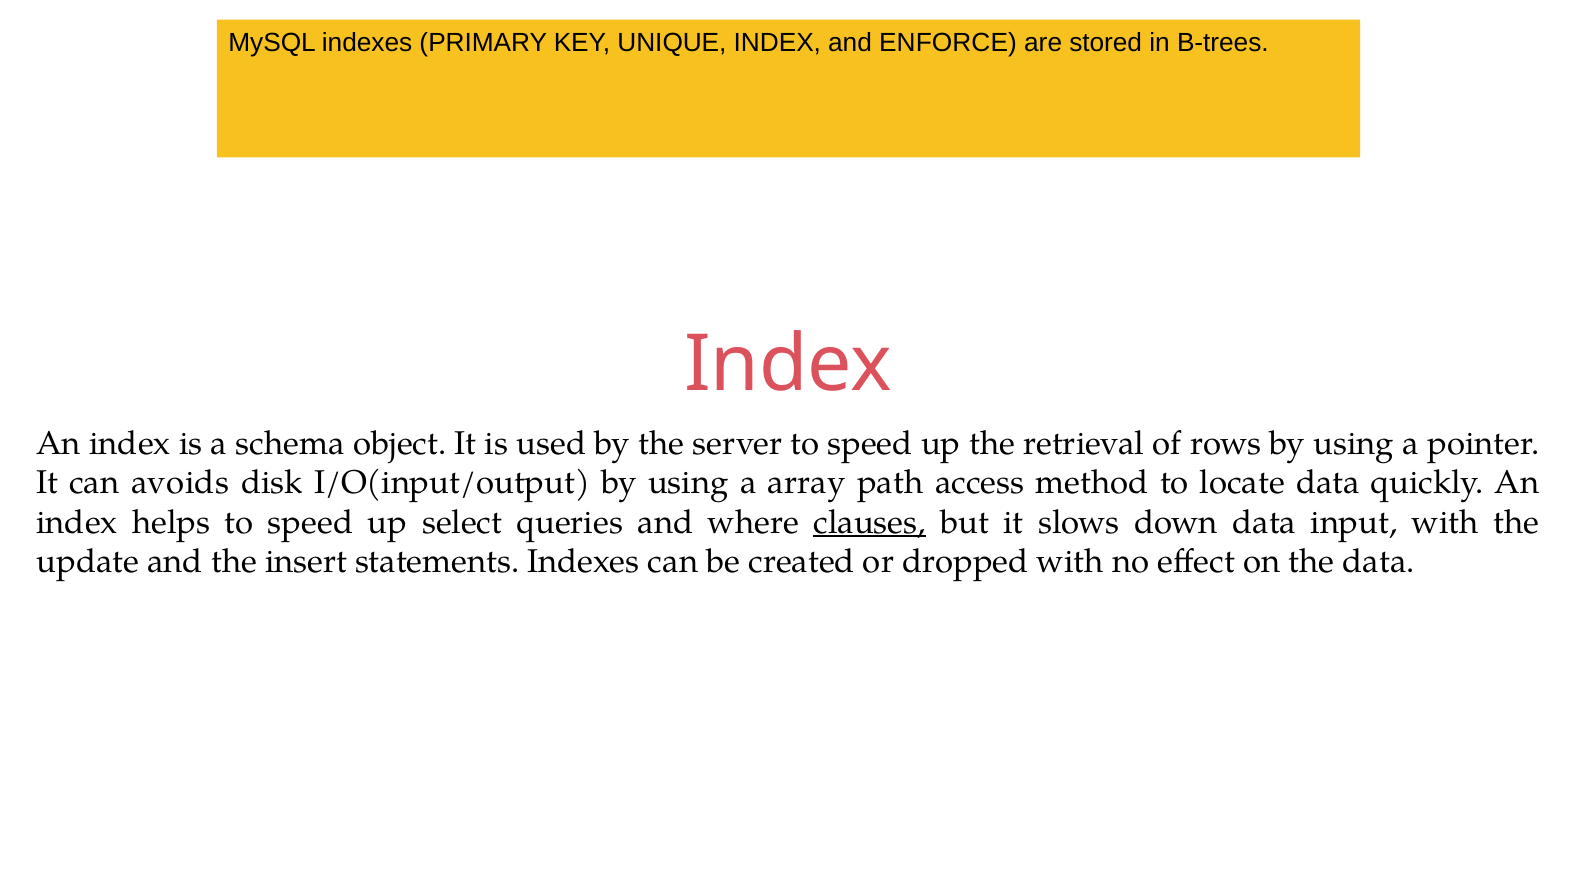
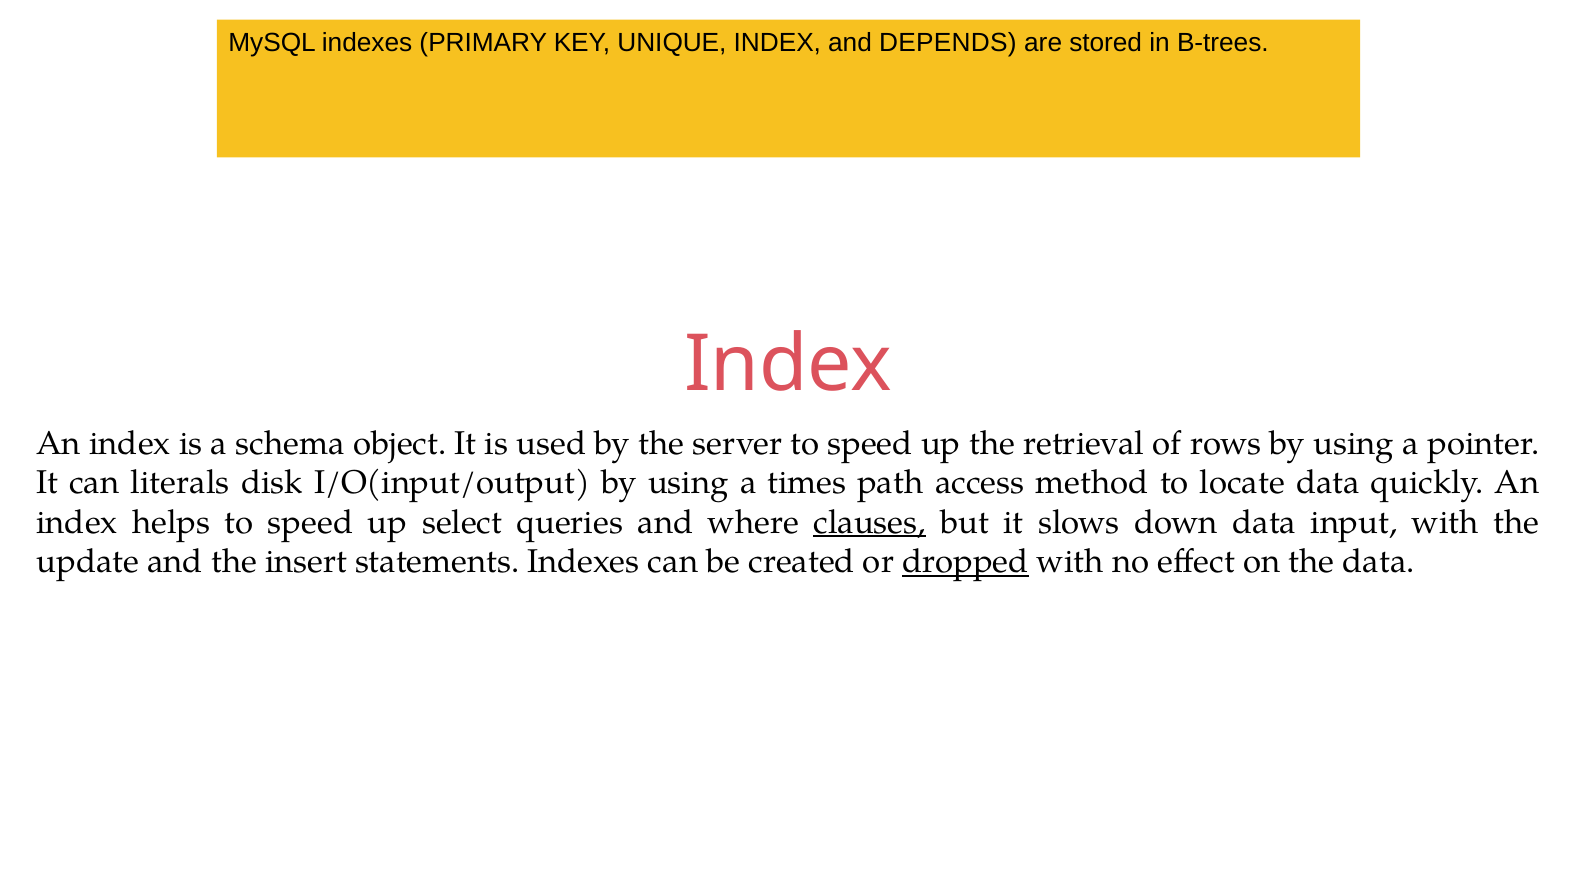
ENFORCE: ENFORCE -> DEPENDS
avoids: avoids -> literals
array: array -> times
dropped underline: none -> present
